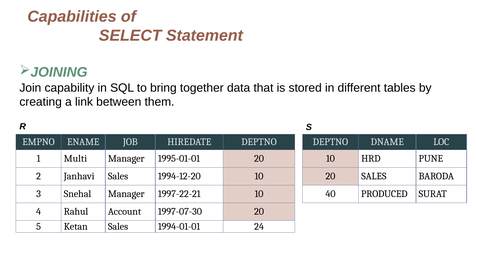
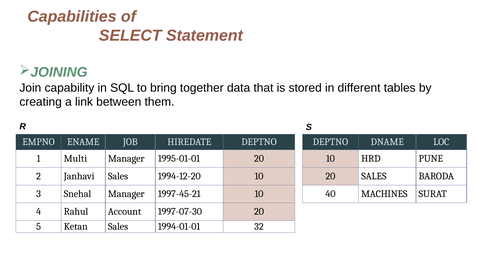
1997-22-21: 1997-22-21 -> 1997-45-21
PRODUCED: PRODUCED -> MACHINES
24: 24 -> 32
